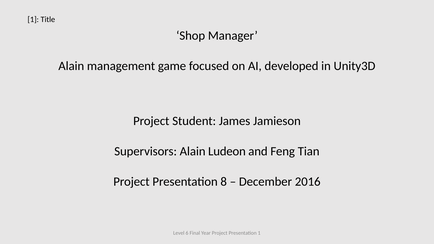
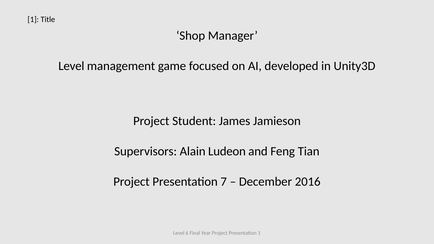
Alain at (71, 66): Alain -> Level
8: 8 -> 7
